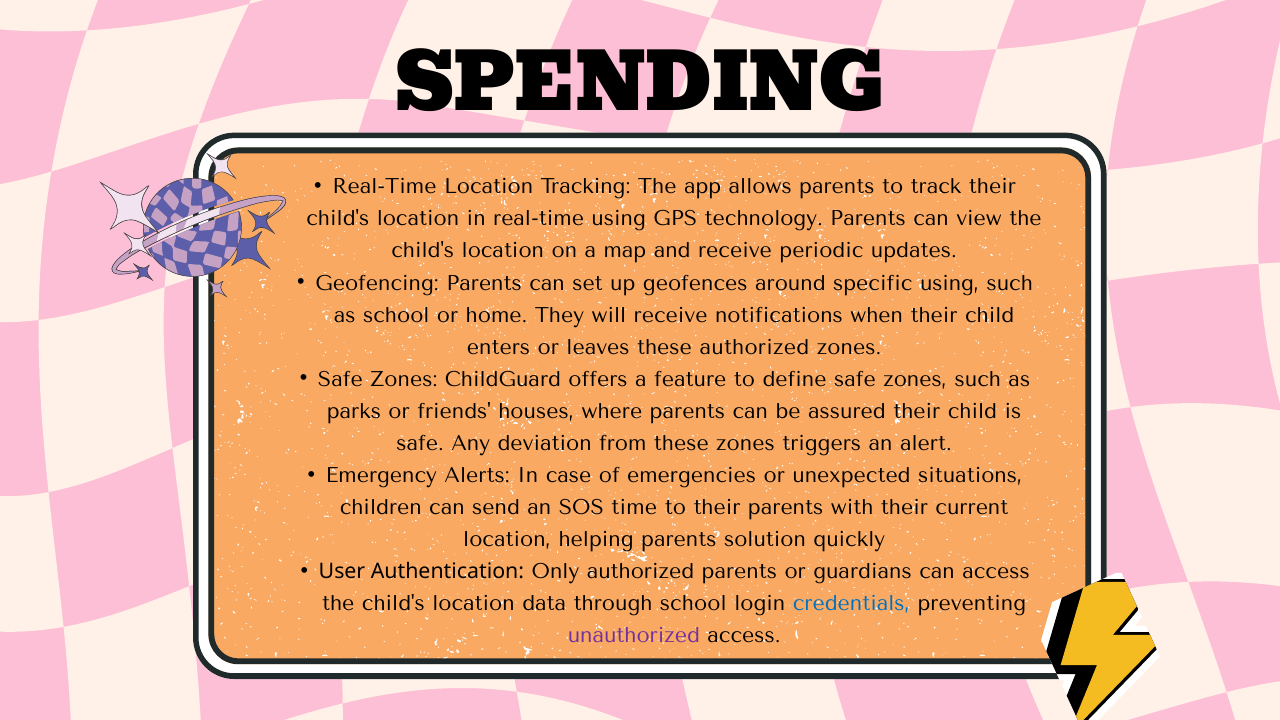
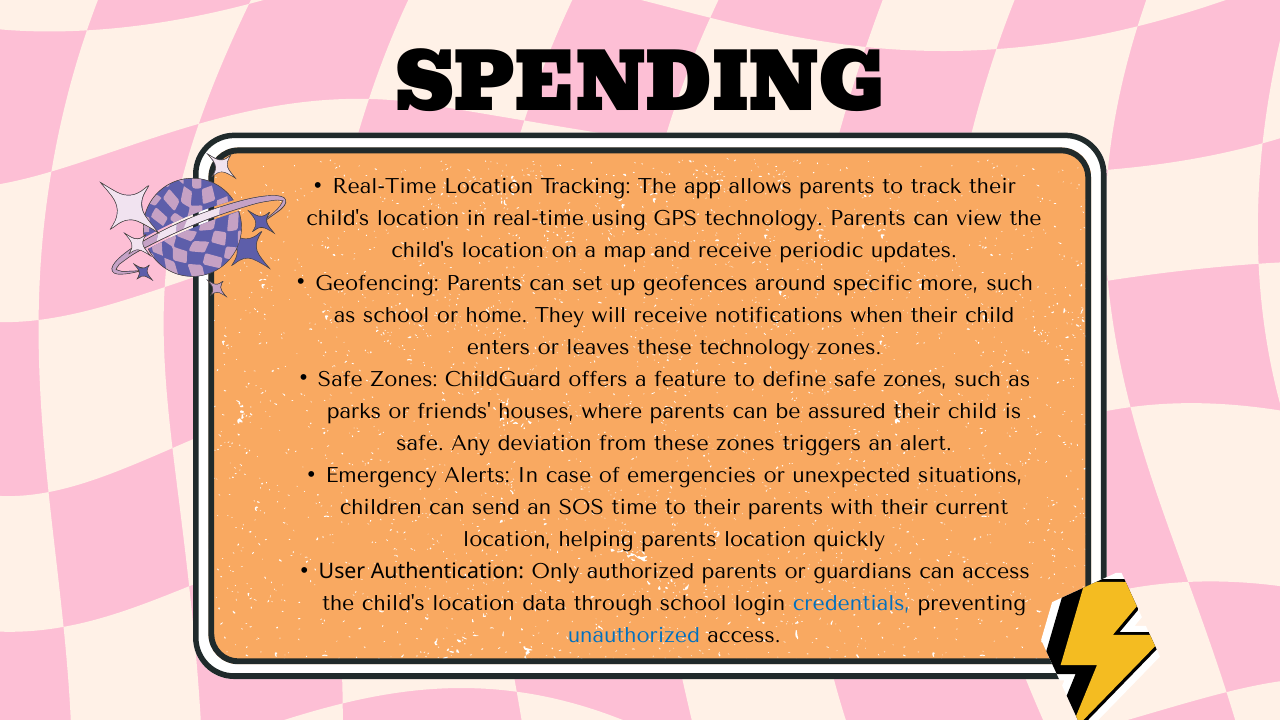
specific using: using -> more
these authorized: authorized -> technology
parents solution: solution -> location
unauthorized colour: purple -> blue
